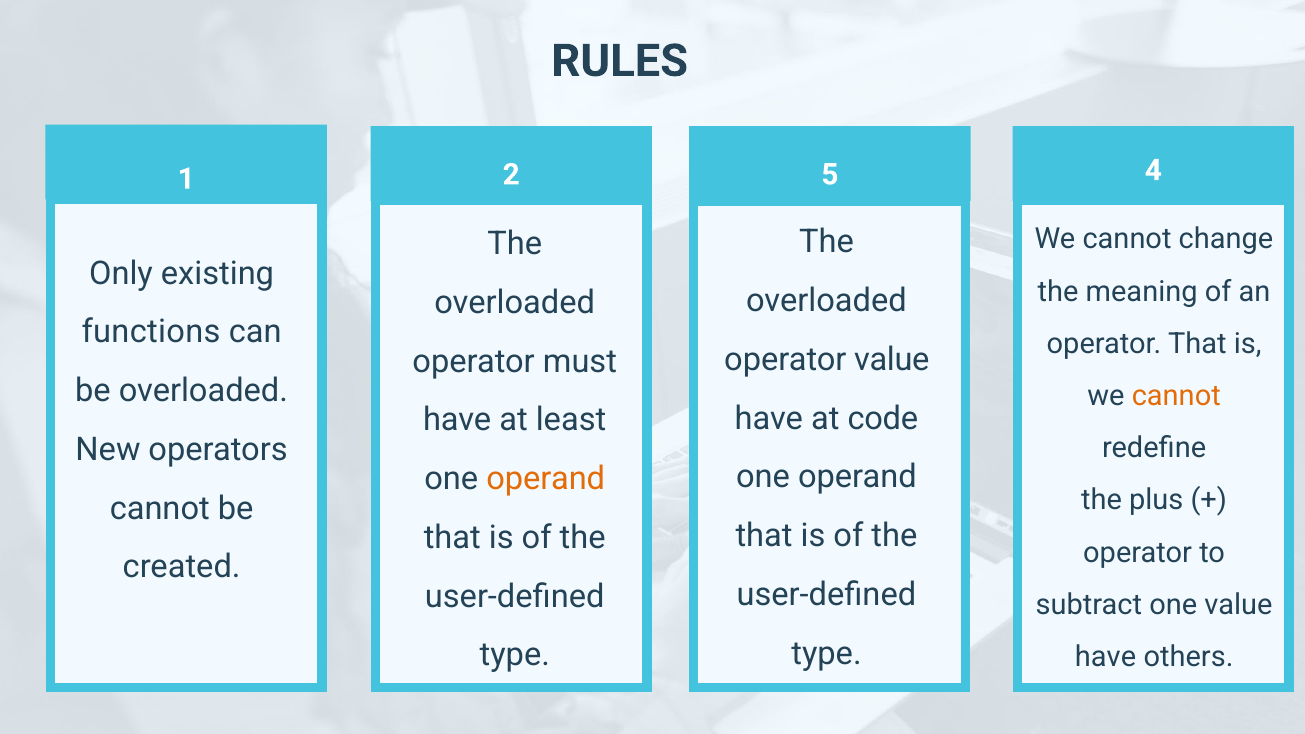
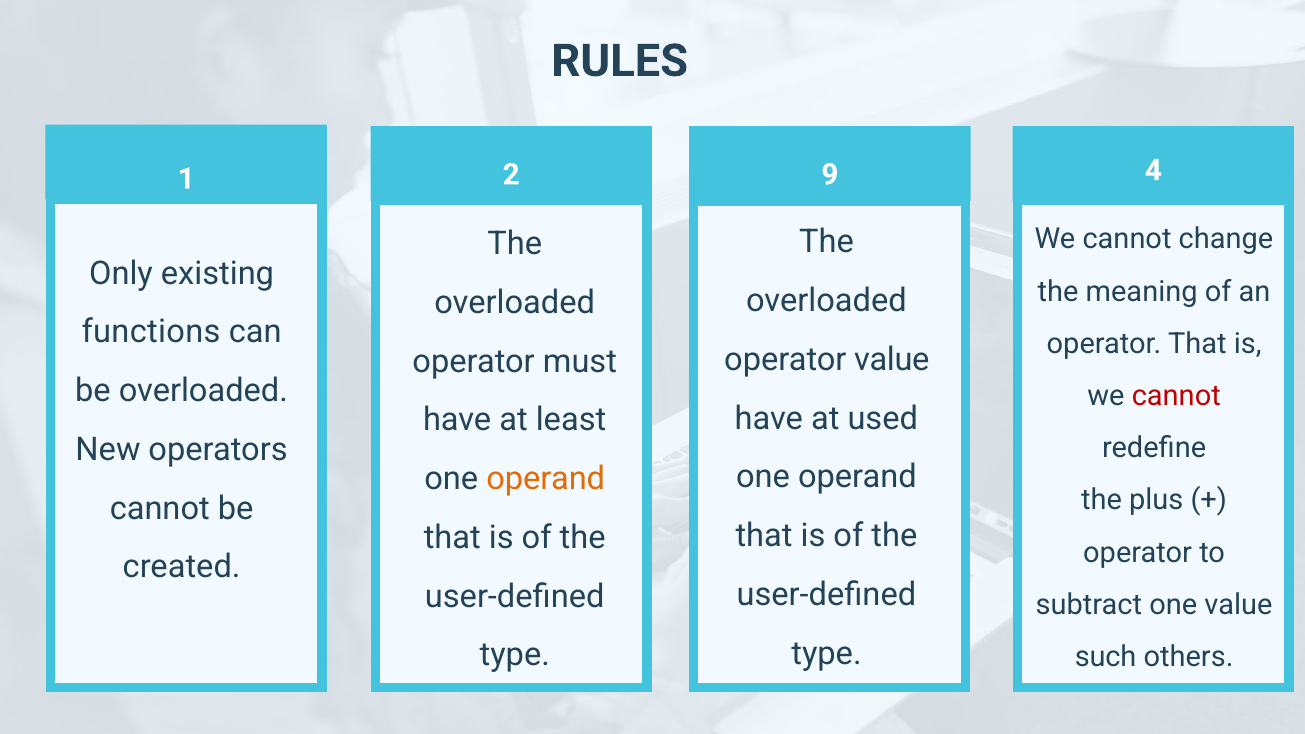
5: 5 -> 9
cannot at (1176, 396) colour: orange -> red
code: code -> used
have at (1105, 657): have -> such
